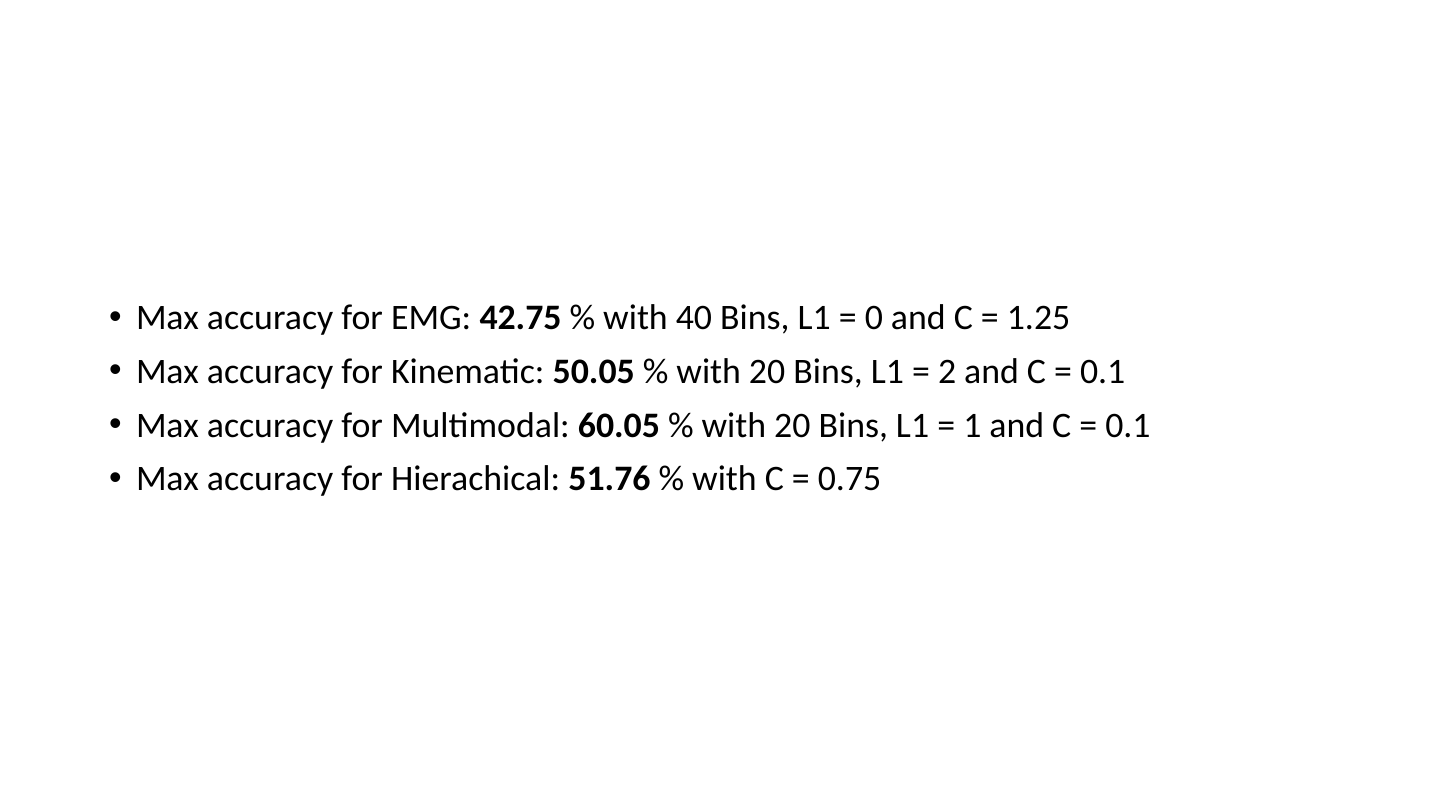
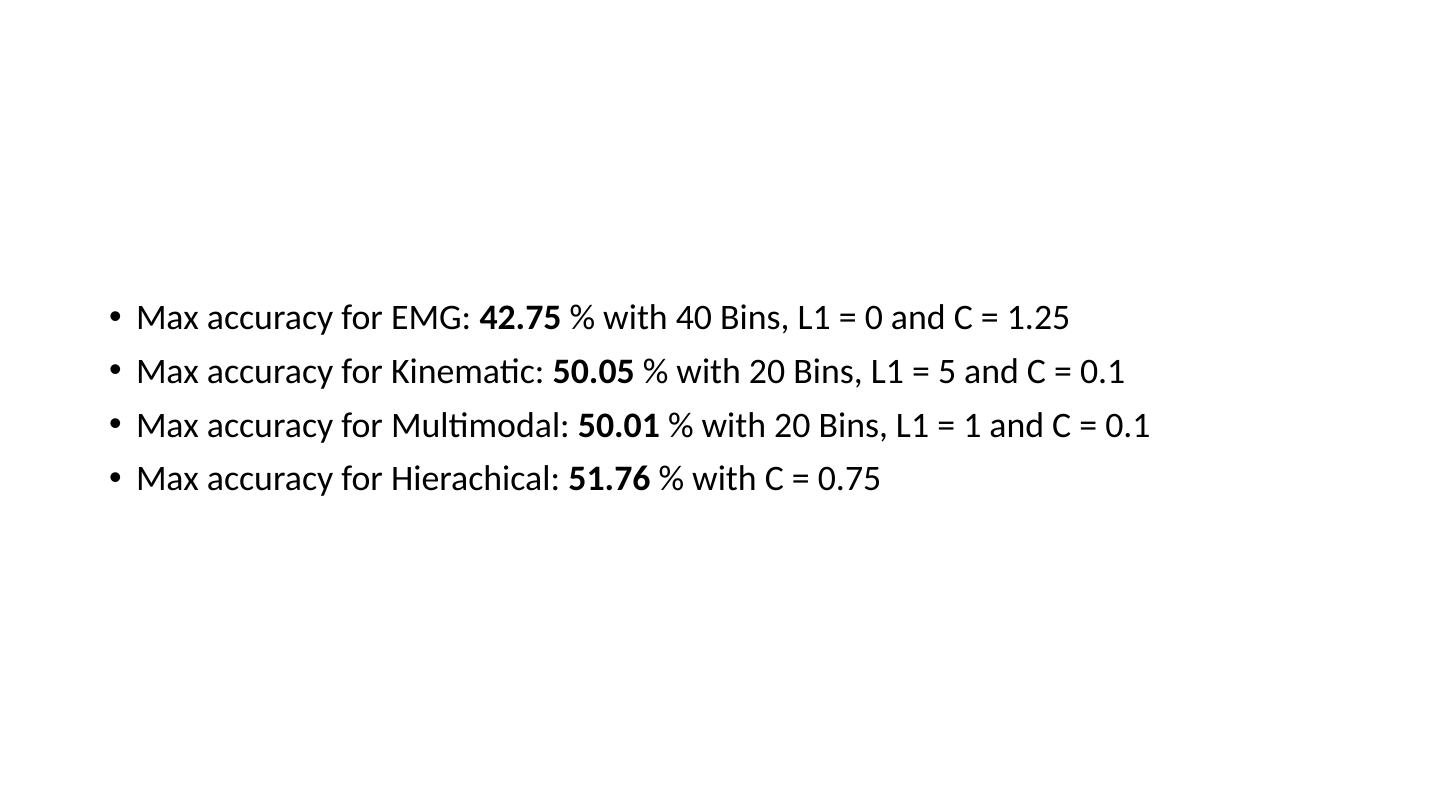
2: 2 -> 5
60.05: 60.05 -> 50.01
